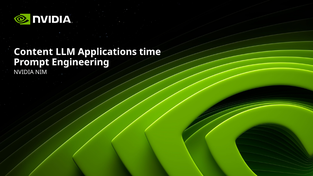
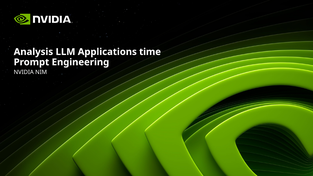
Content: Content -> Analysis
